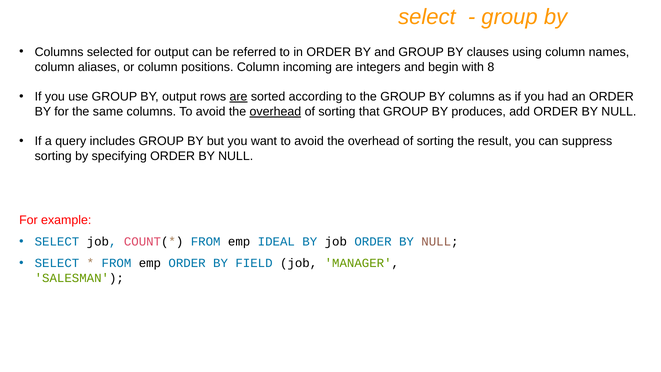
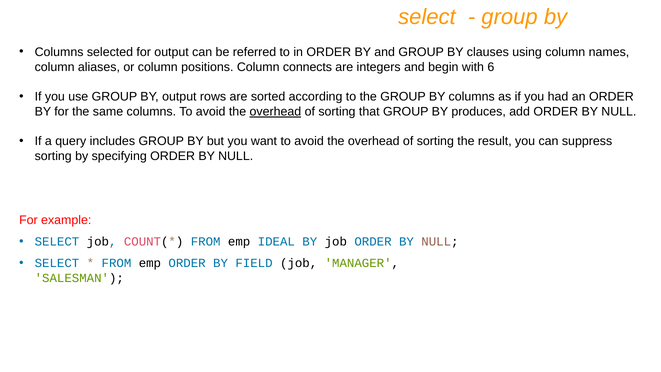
incoming: incoming -> connects
8: 8 -> 6
are at (239, 97) underline: present -> none
